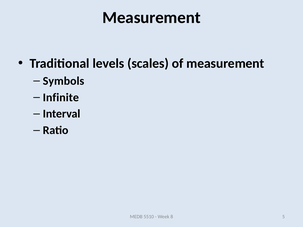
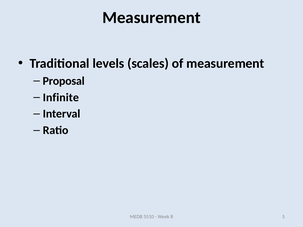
Symbols: Symbols -> Proposal
